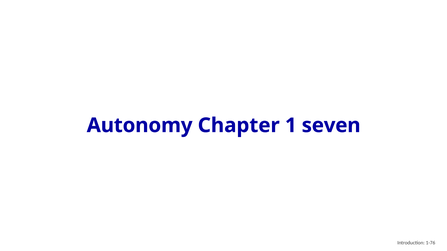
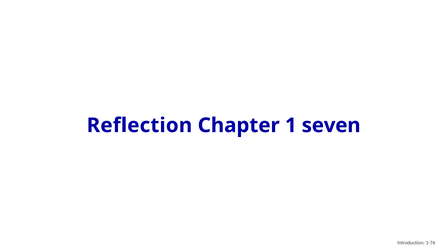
Autonomy: Autonomy -> Reflection
